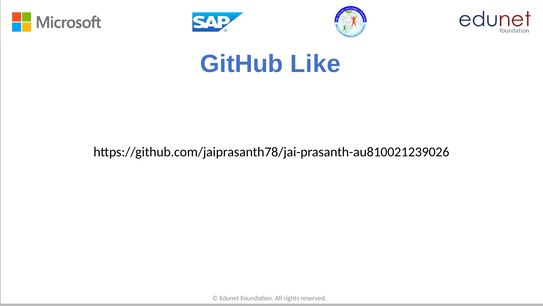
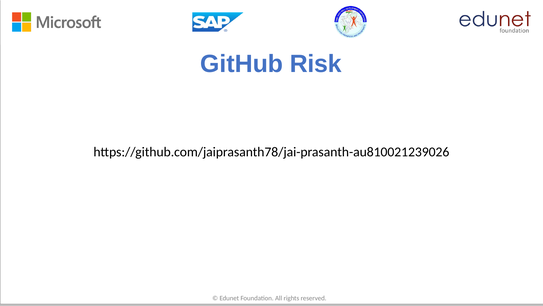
Like: Like -> Risk
